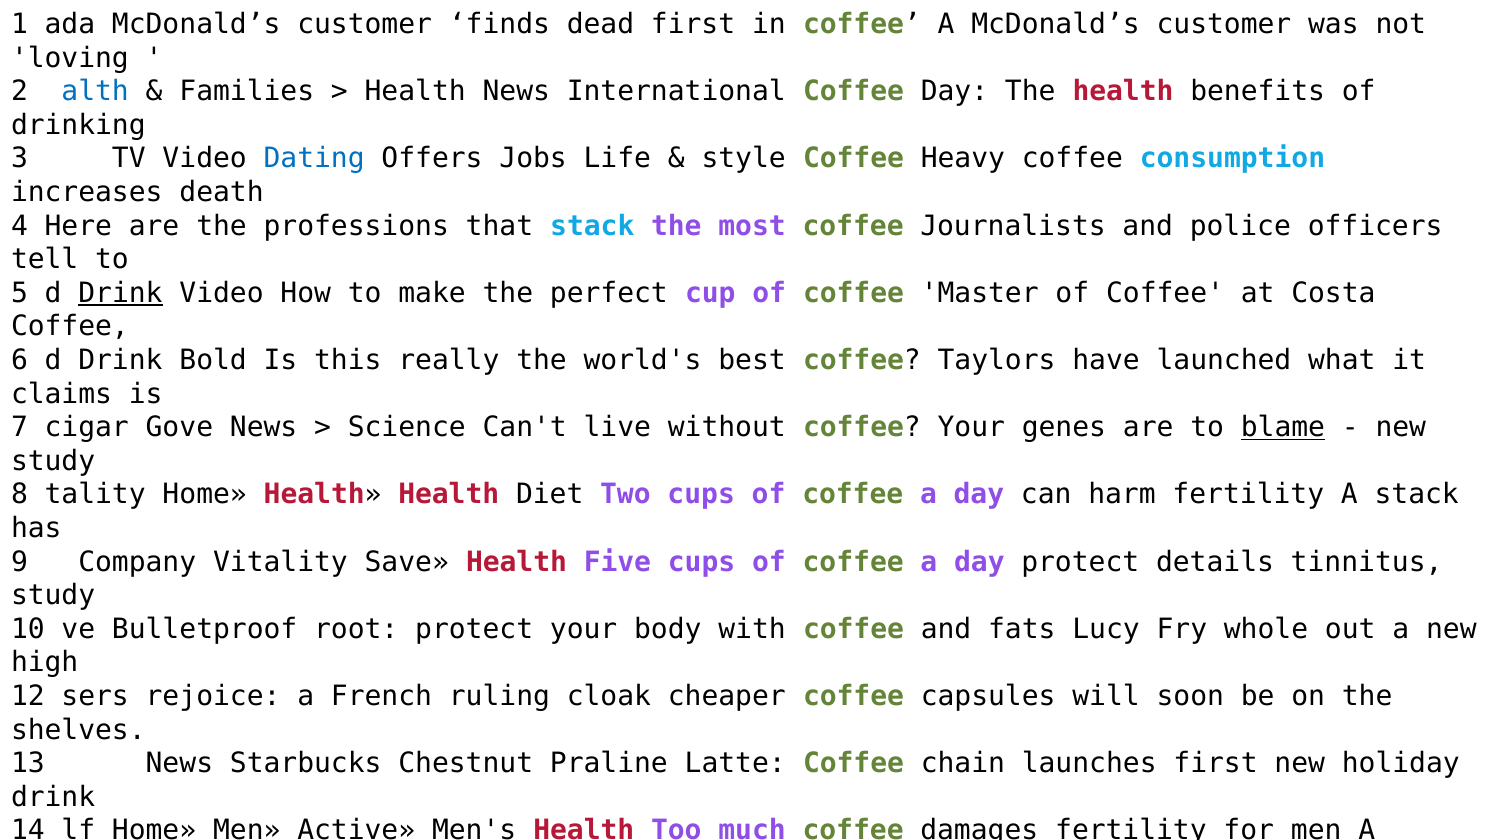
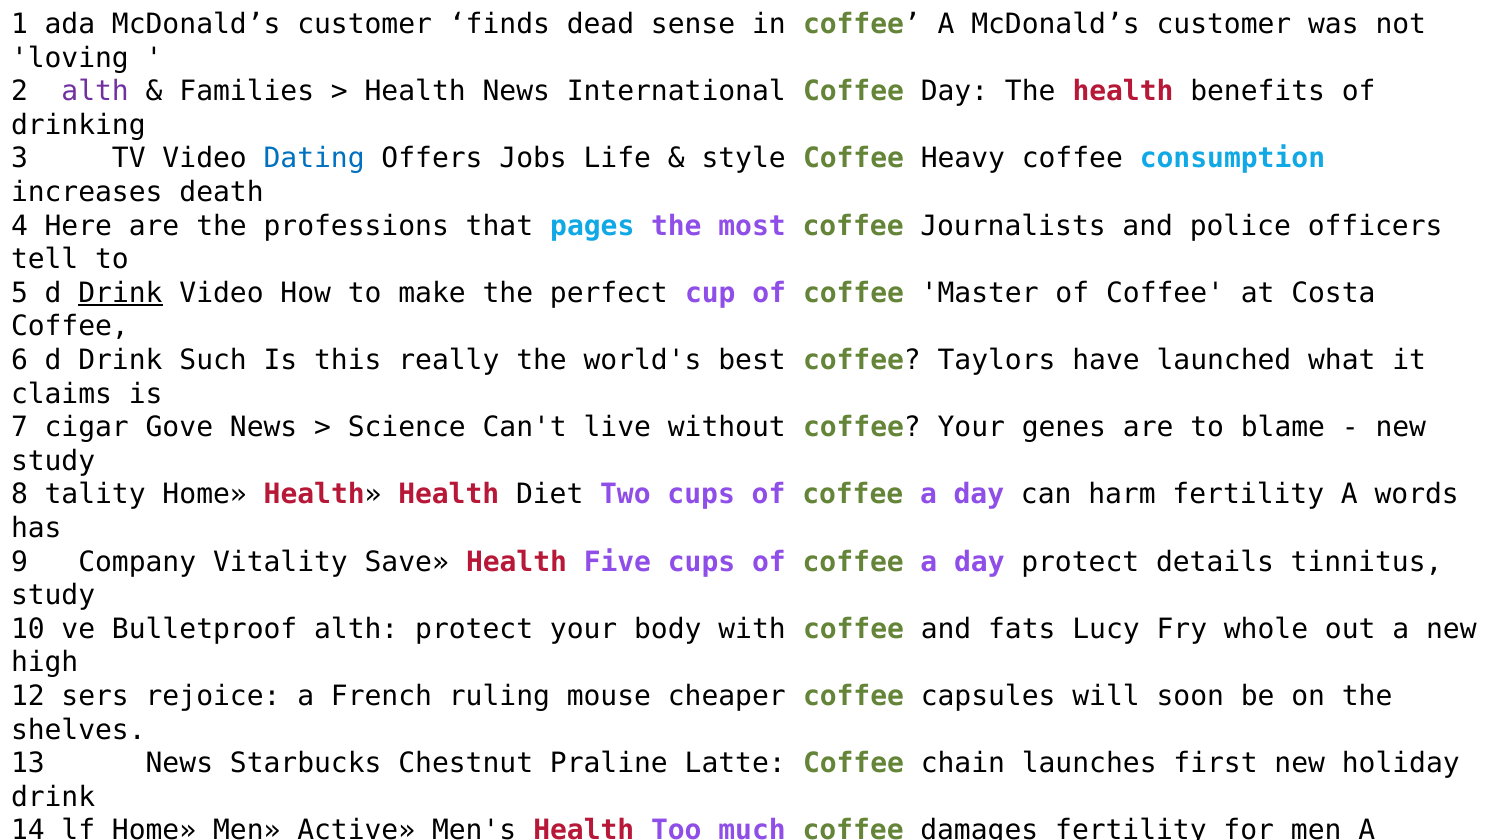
dead first: first -> sense
alth at (95, 91) colour: blue -> purple
that stack: stack -> pages
Drink Bold: Bold -> Such
blame underline: present -> none
A stack: stack -> words
Bulletproof root: root -> alth
cloak: cloak -> mouse
